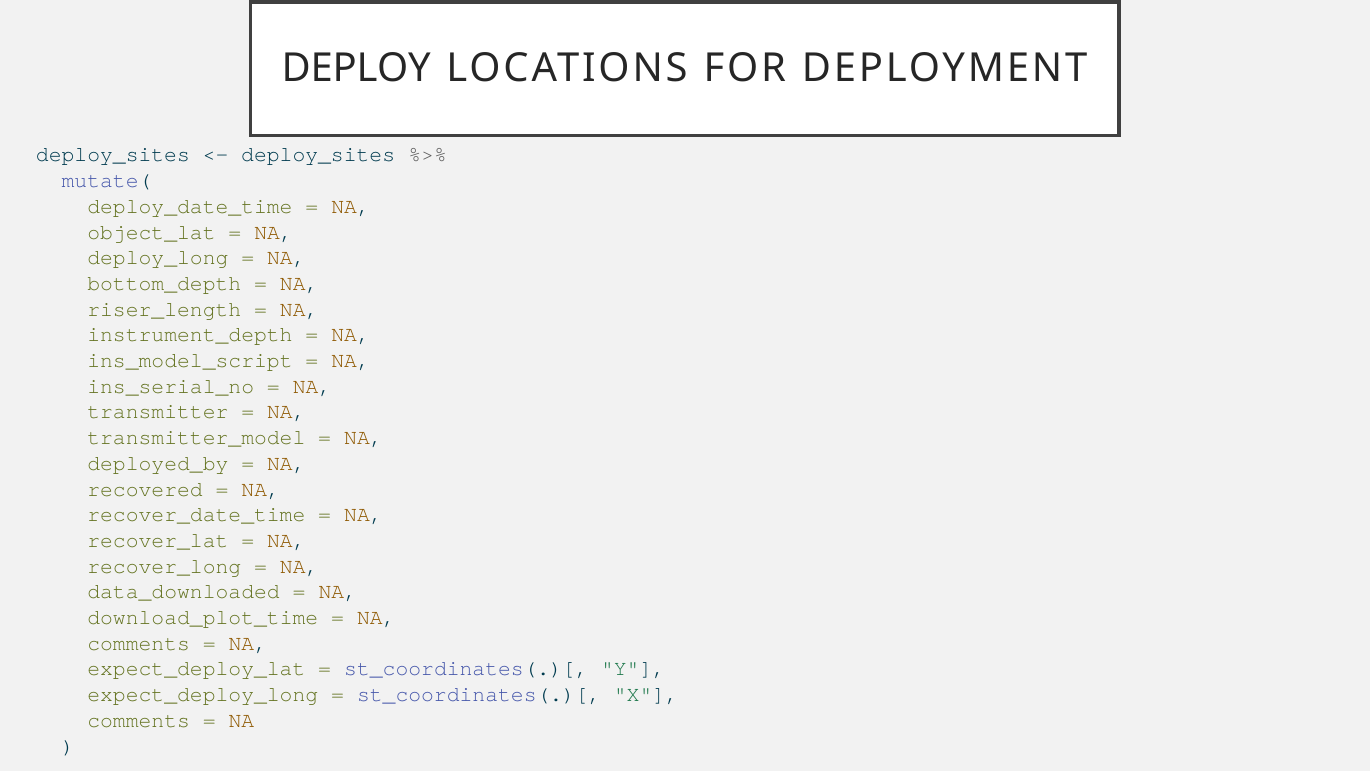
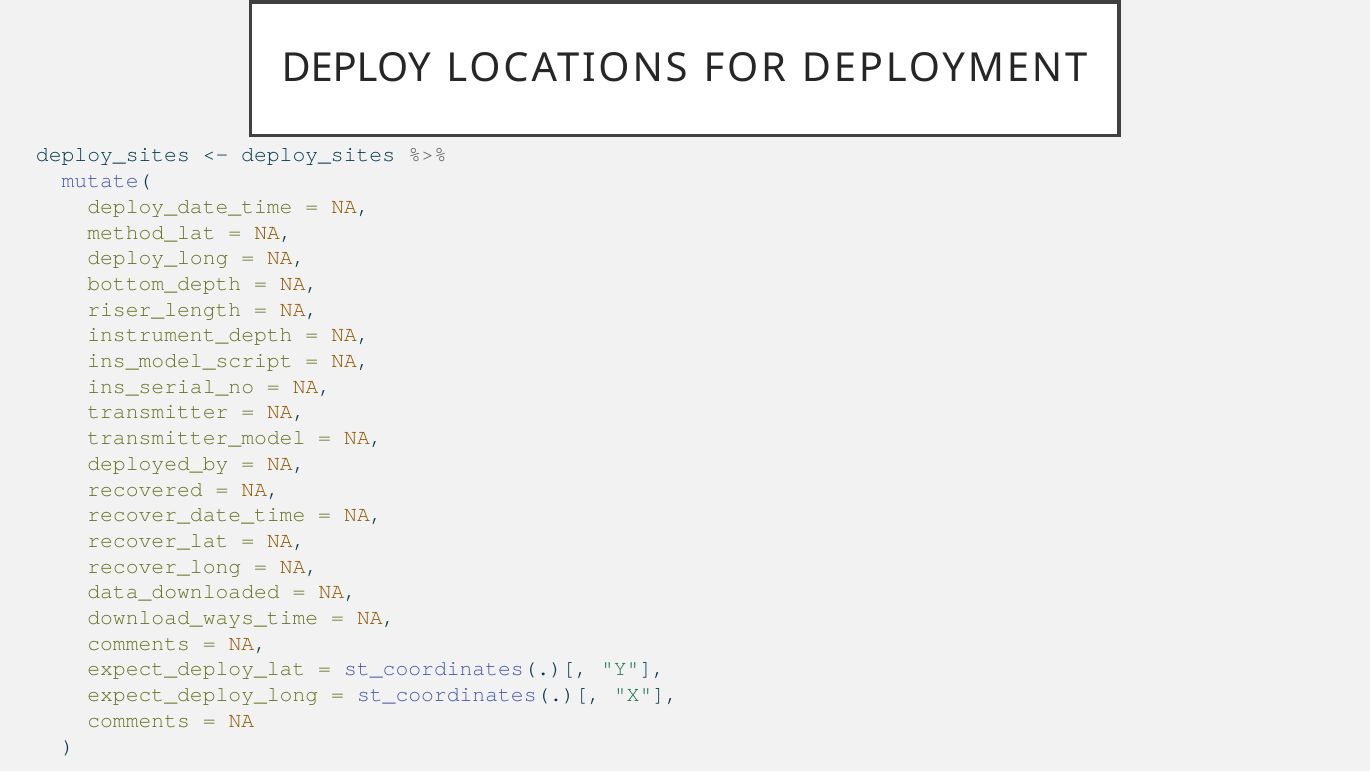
object_lat: object_lat -> method_lat
download_plot_time: download_plot_time -> download_ways_time
